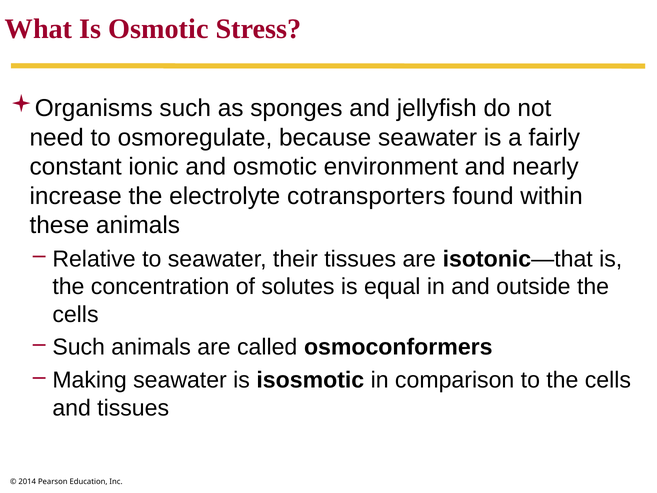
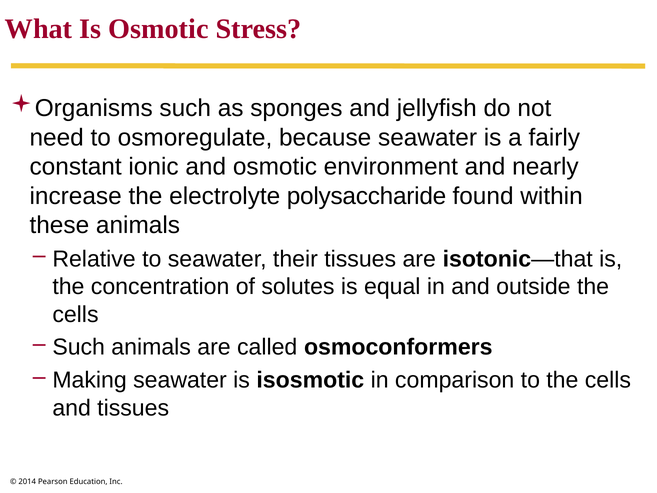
cotransporters: cotransporters -> polysaccharide
